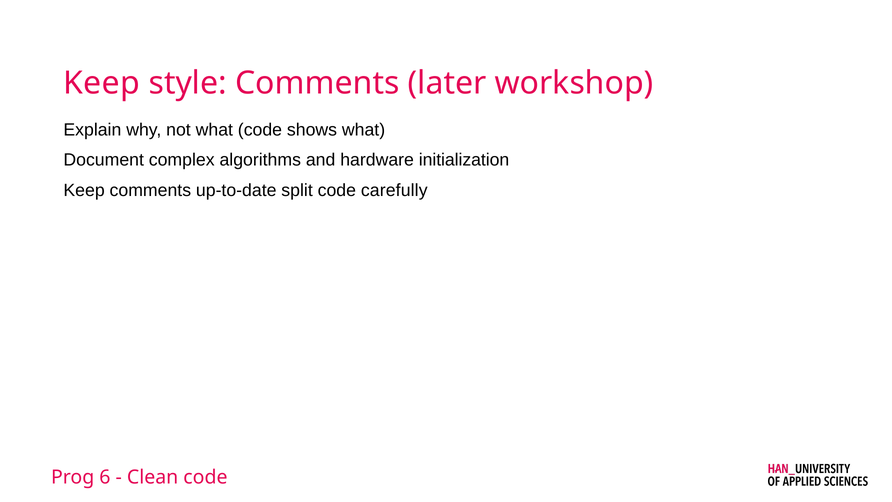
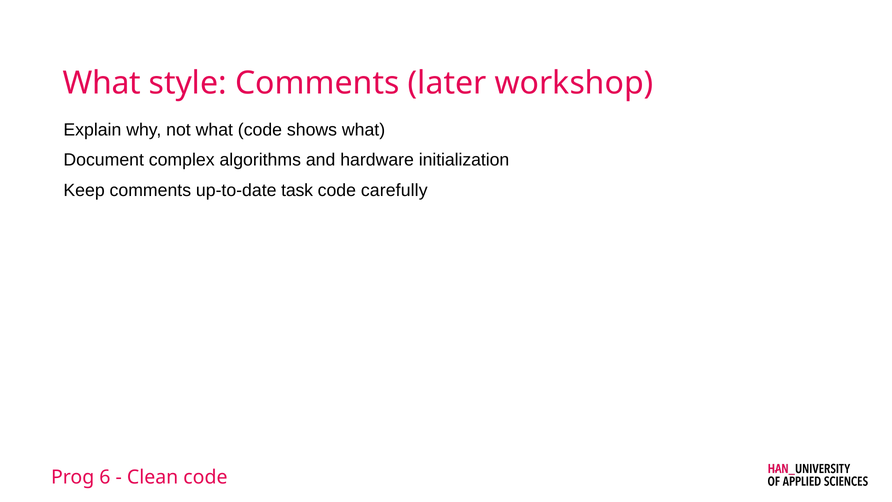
Keep at (102, 83): Keep -> What
split: split -> task
